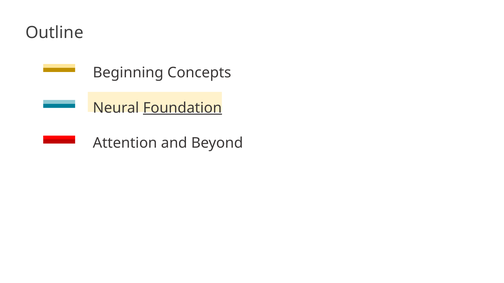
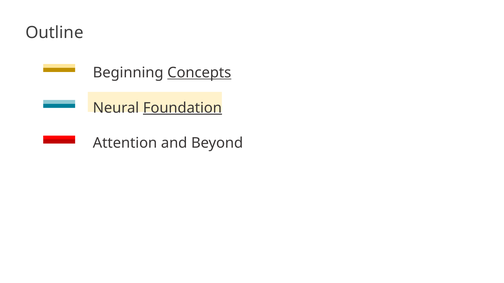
Concepts underline: none -> present
